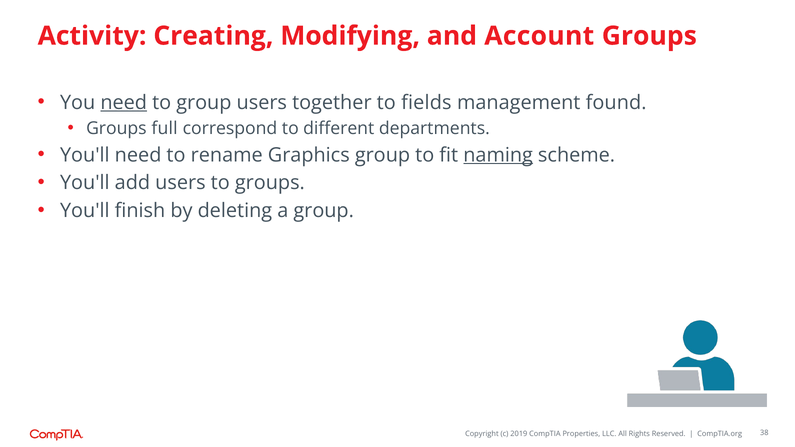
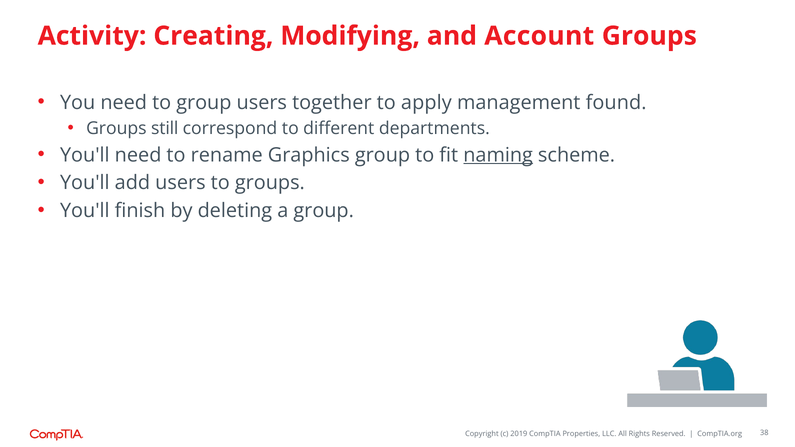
need at (124, 103) underline: present -> none
fields: fields -> apply
full: full -> still
